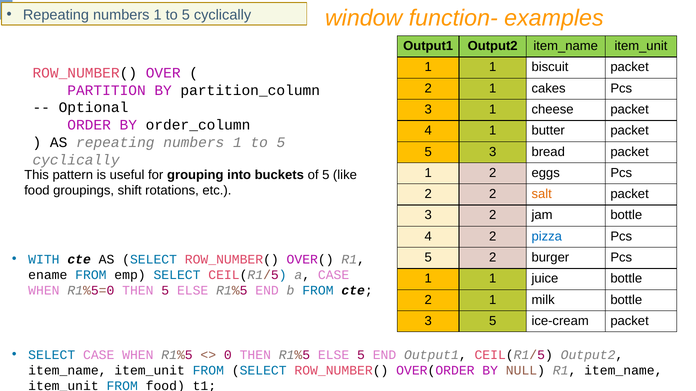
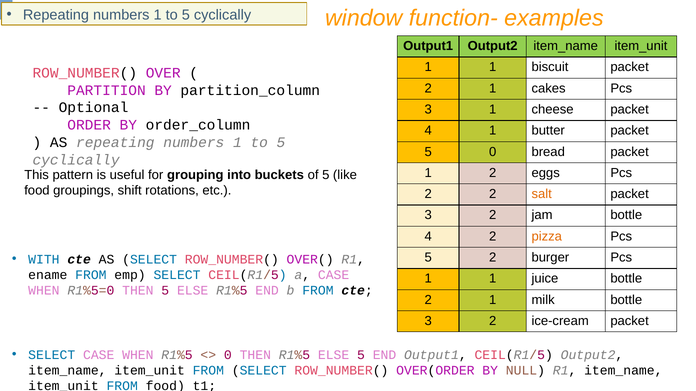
5 3: 3 -> 0
pizza colour: blue -> orange
5 at (493, 321): 5 -> 2
